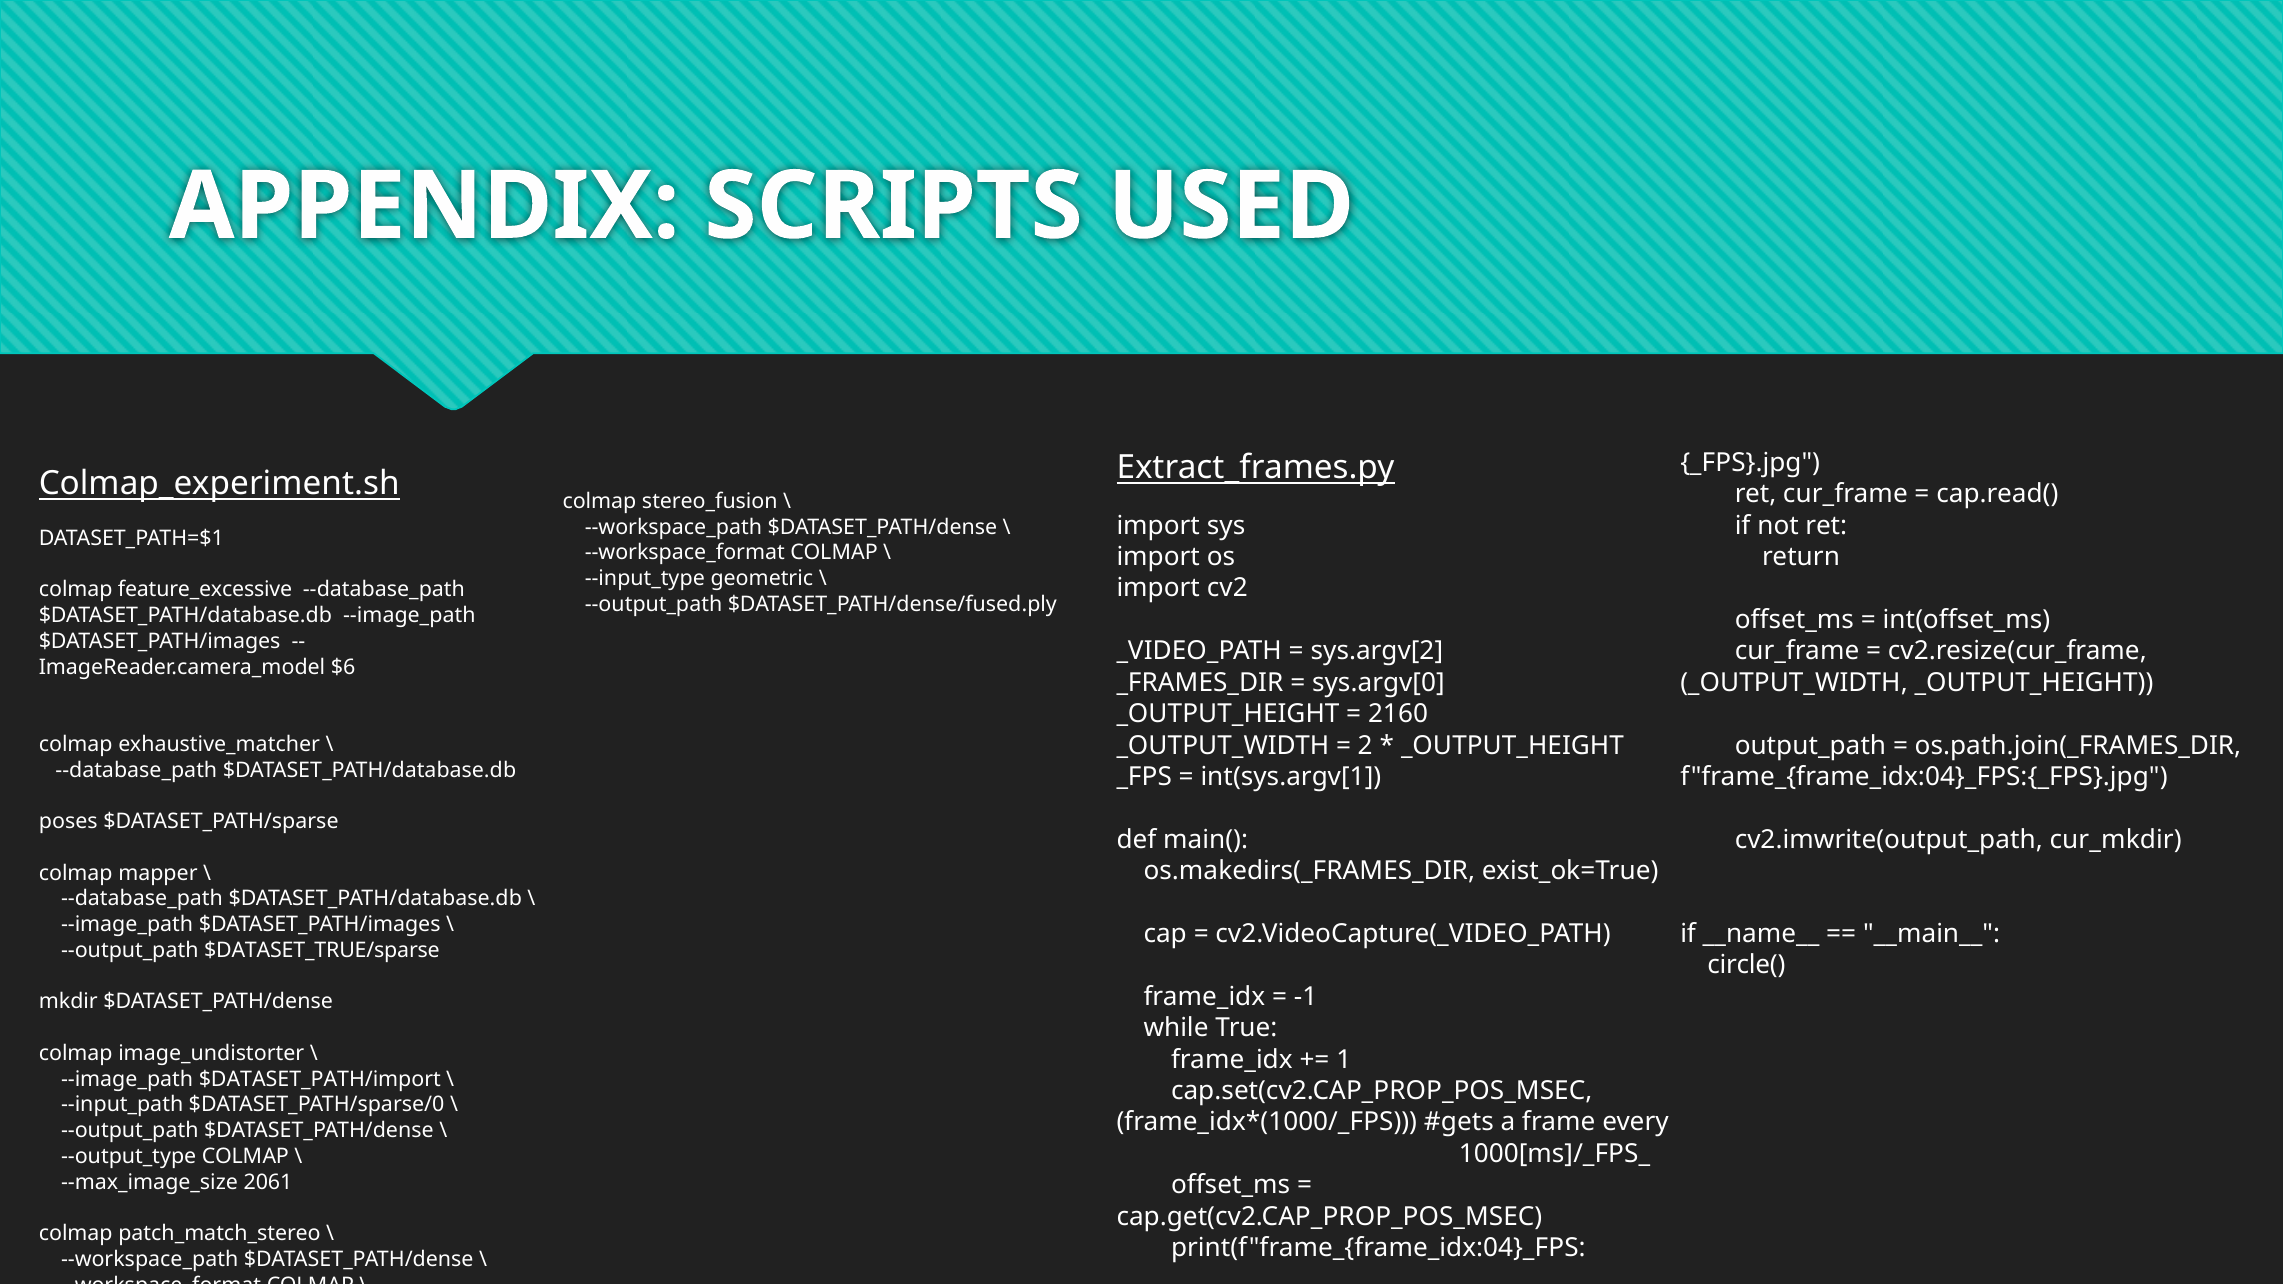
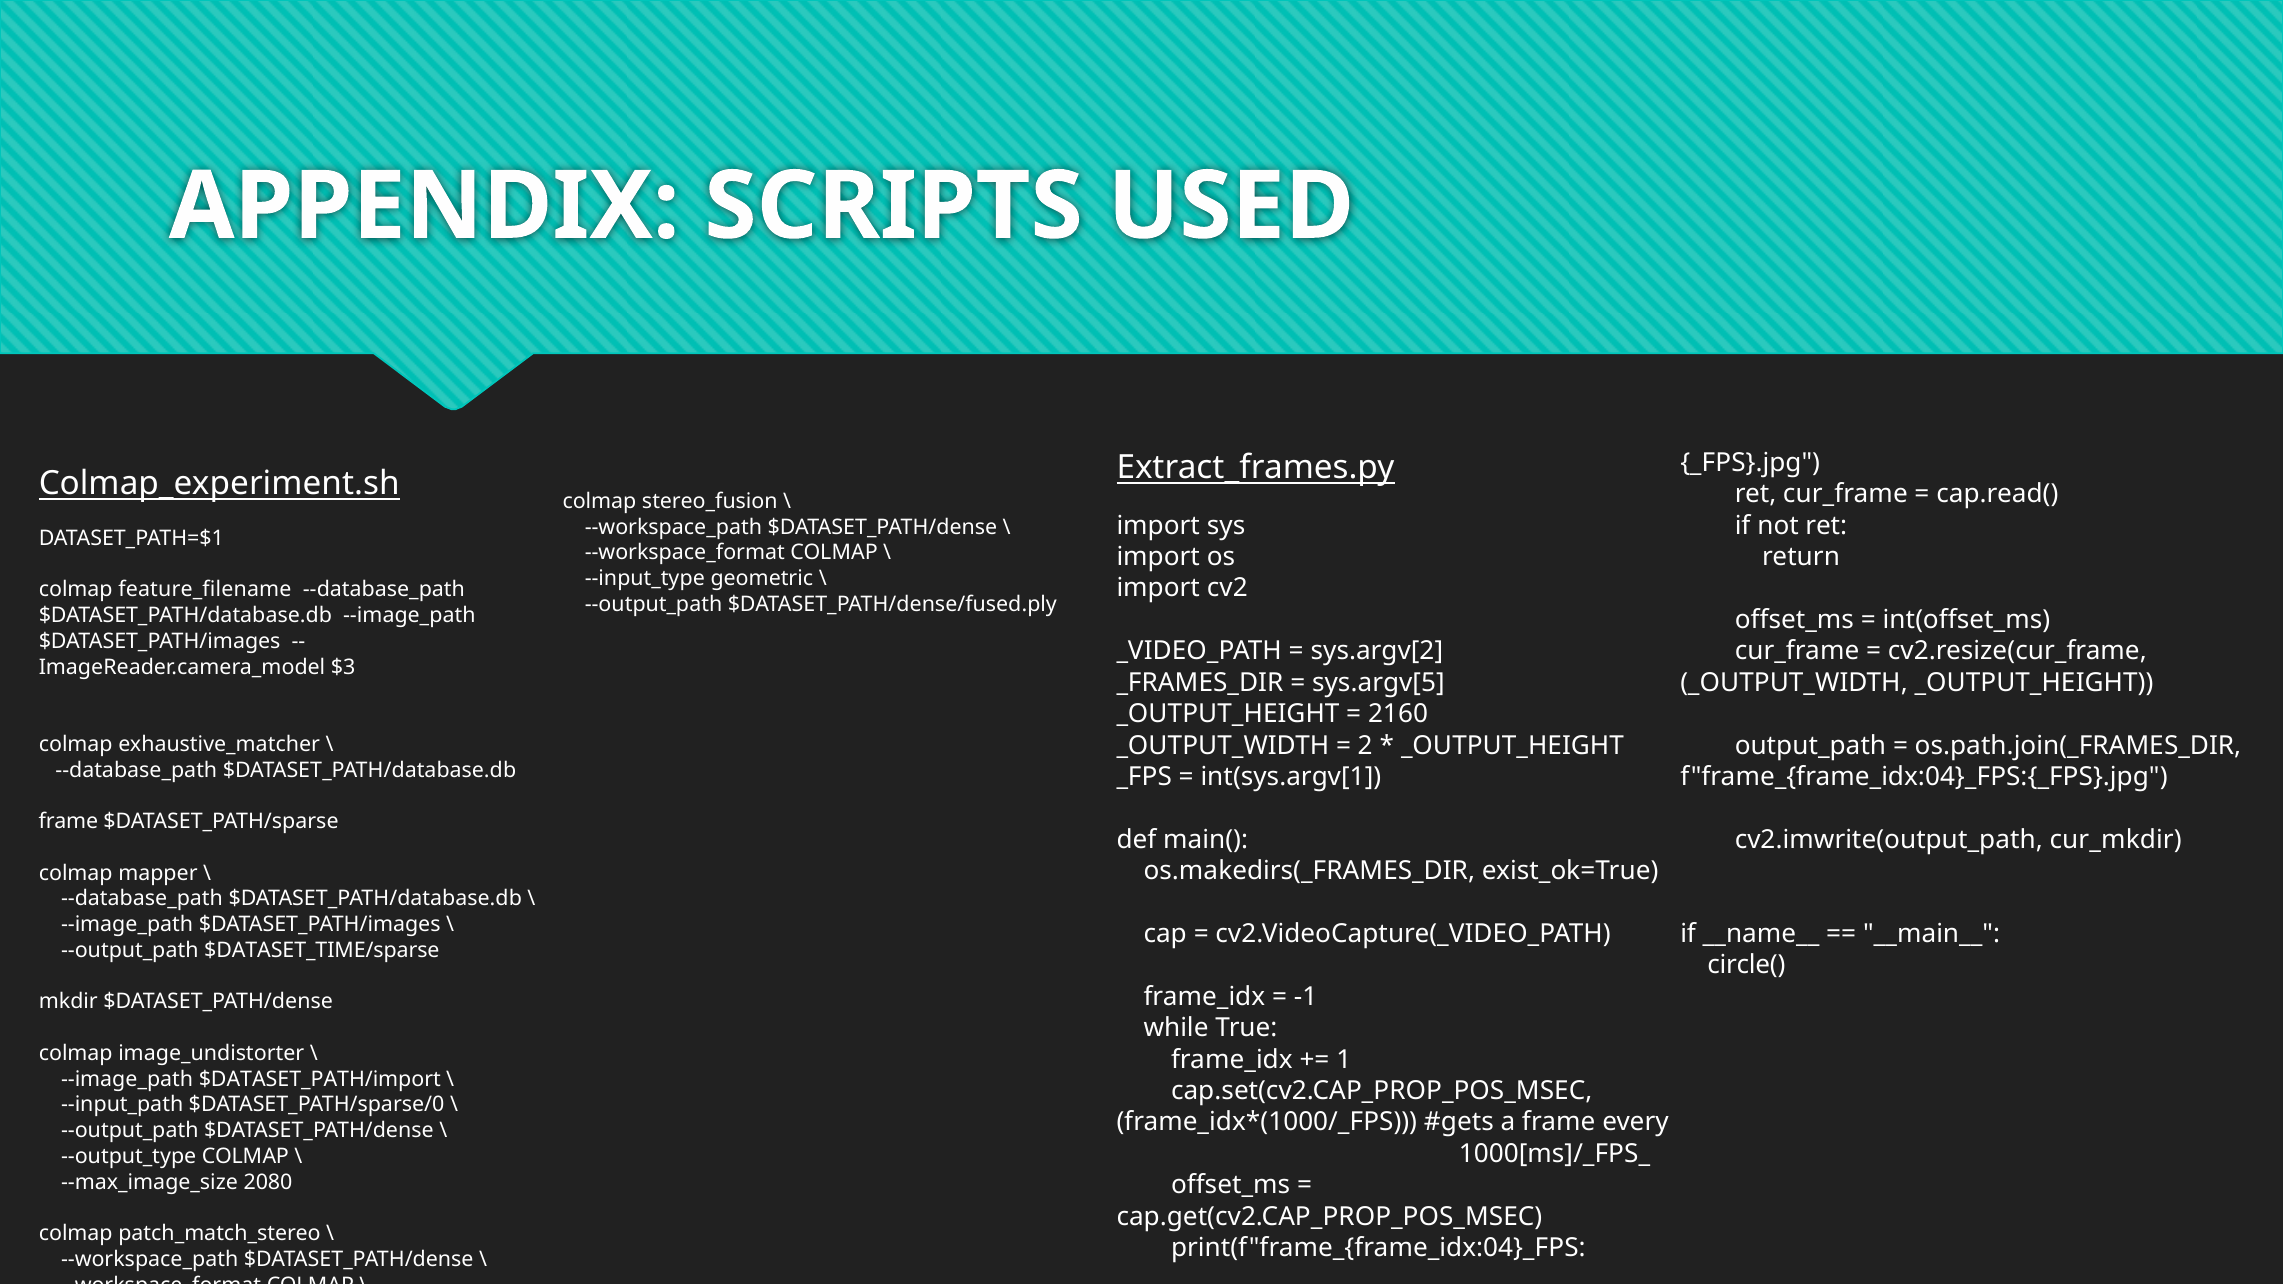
feature_excessive: feature_excessive -> feature_filename
$6: $6 -> $3
sys.argv[0: sys.argv[0 -> sys.argv[5
poses at (68, 822): poses -> frame
$DATASET_TRUE/sparse: $DATASET_TRUE/sparse -> $DATASET_TIME/sparse
2061: 2061 -> 2080
